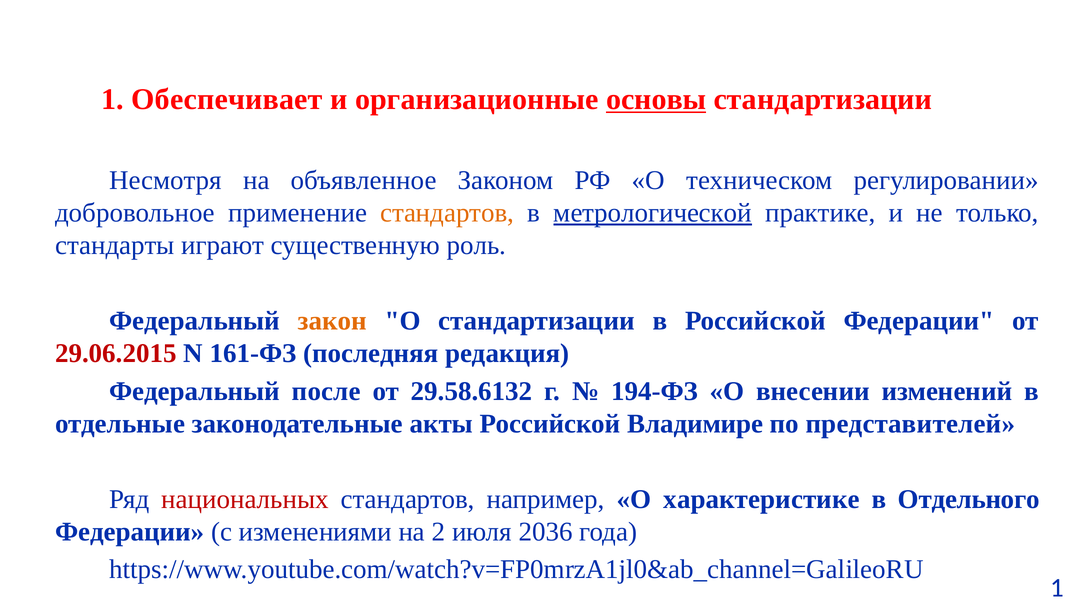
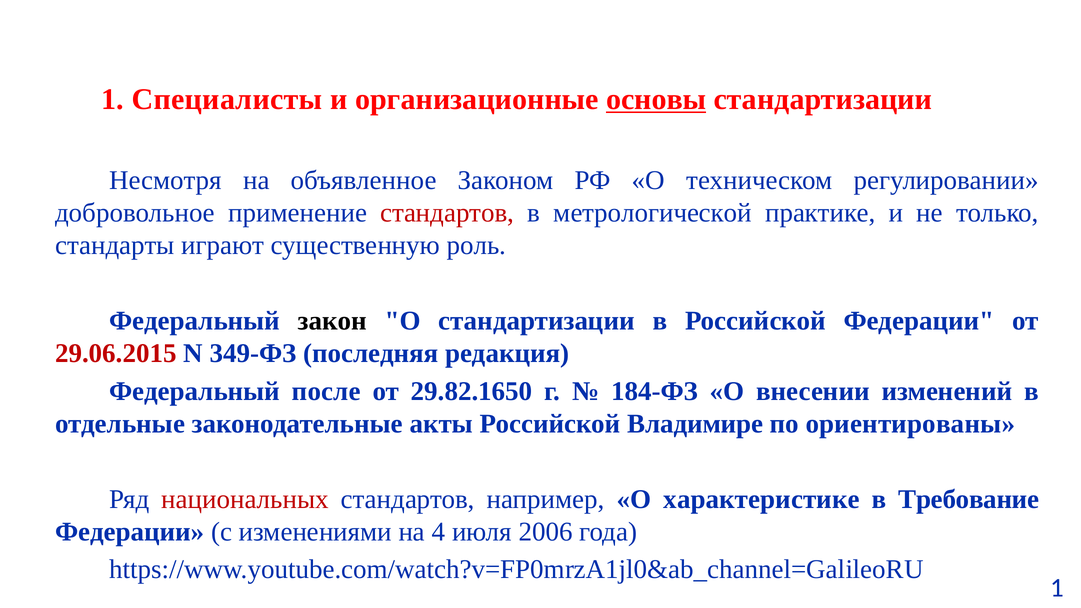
Обеспечивает: Обеспечивает -> Специалисты
стандартов at (447, 213) colour: orange -> red
метрологической underline: present -> none
закон colour: orange -> black
161-ФЗ: 161-ФЗ -> 349-ФЗ
29.58.6132: 29.58.6132 -> 29.82.1650
194-ФЗ: 194-ФЗ -> 184-ФЗ
представителей: представителей -> ориентированы
Отдельного: Отдельного -> Требование
2: 2 -> 4
2036: 2036 -> 2006
